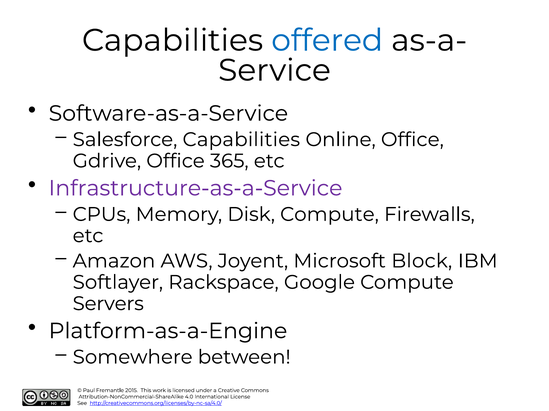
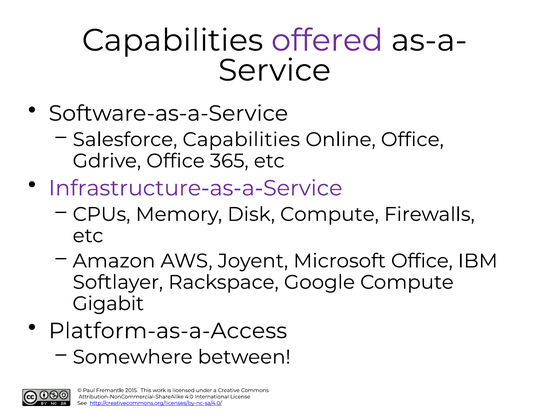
offered colour: blue -> purple
Microsoft Block: Block -> Office
Servers: Servers -> Gigabit
Platform-as-a-Engine: Platform-as-a-Engine -> Platform-as-a-Access
